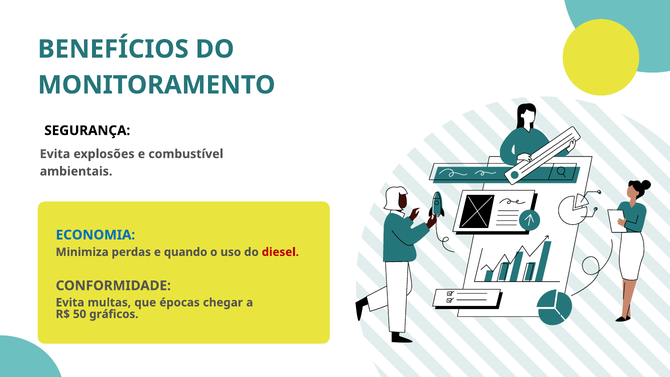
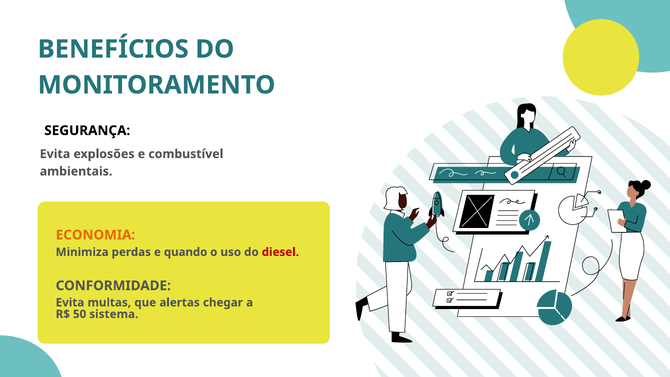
ECONOMIA colour: blue -> orange
épocas: épocas -> alertas
gráficos: gráficos -> sistema
